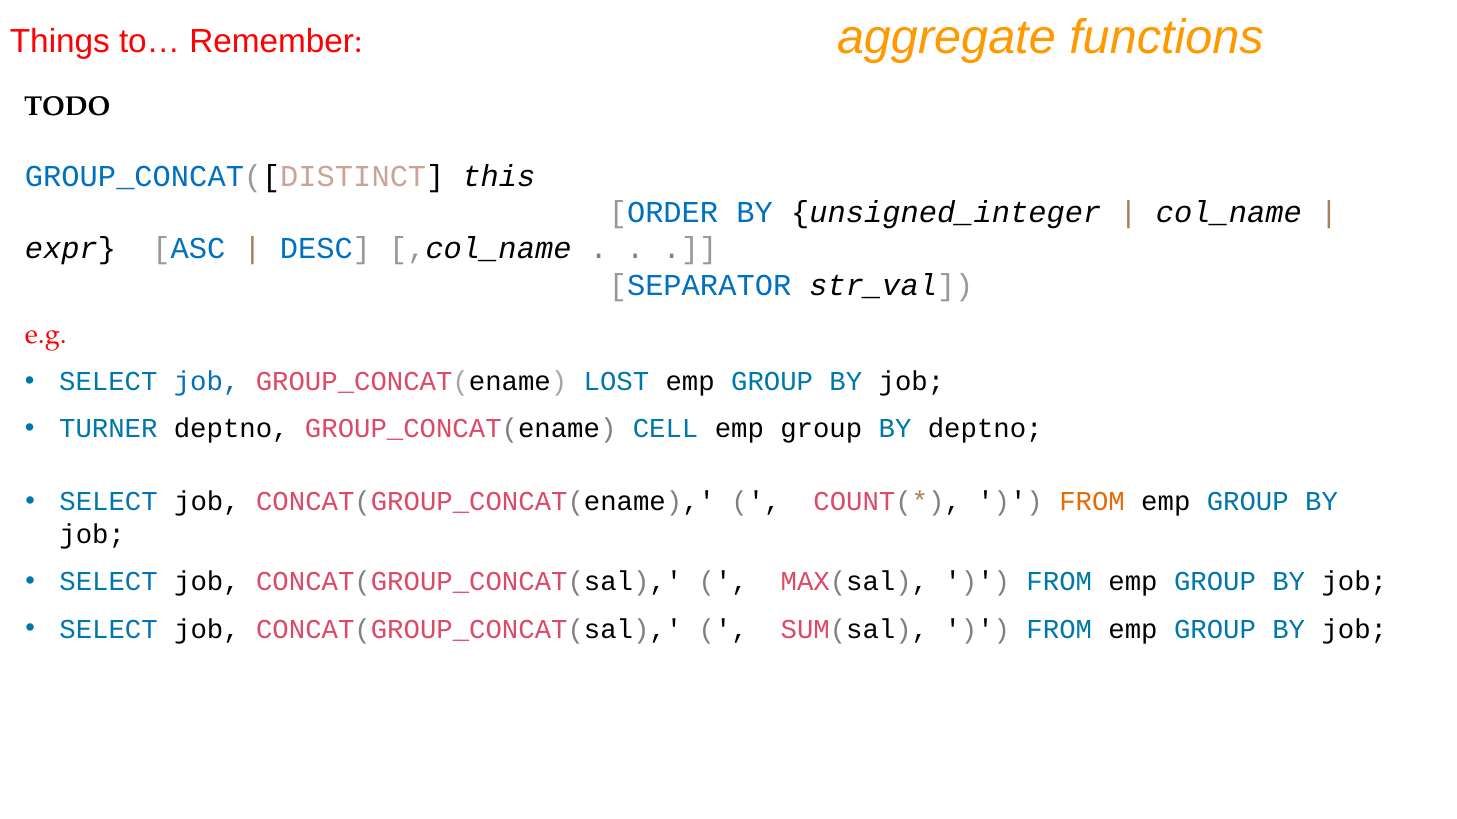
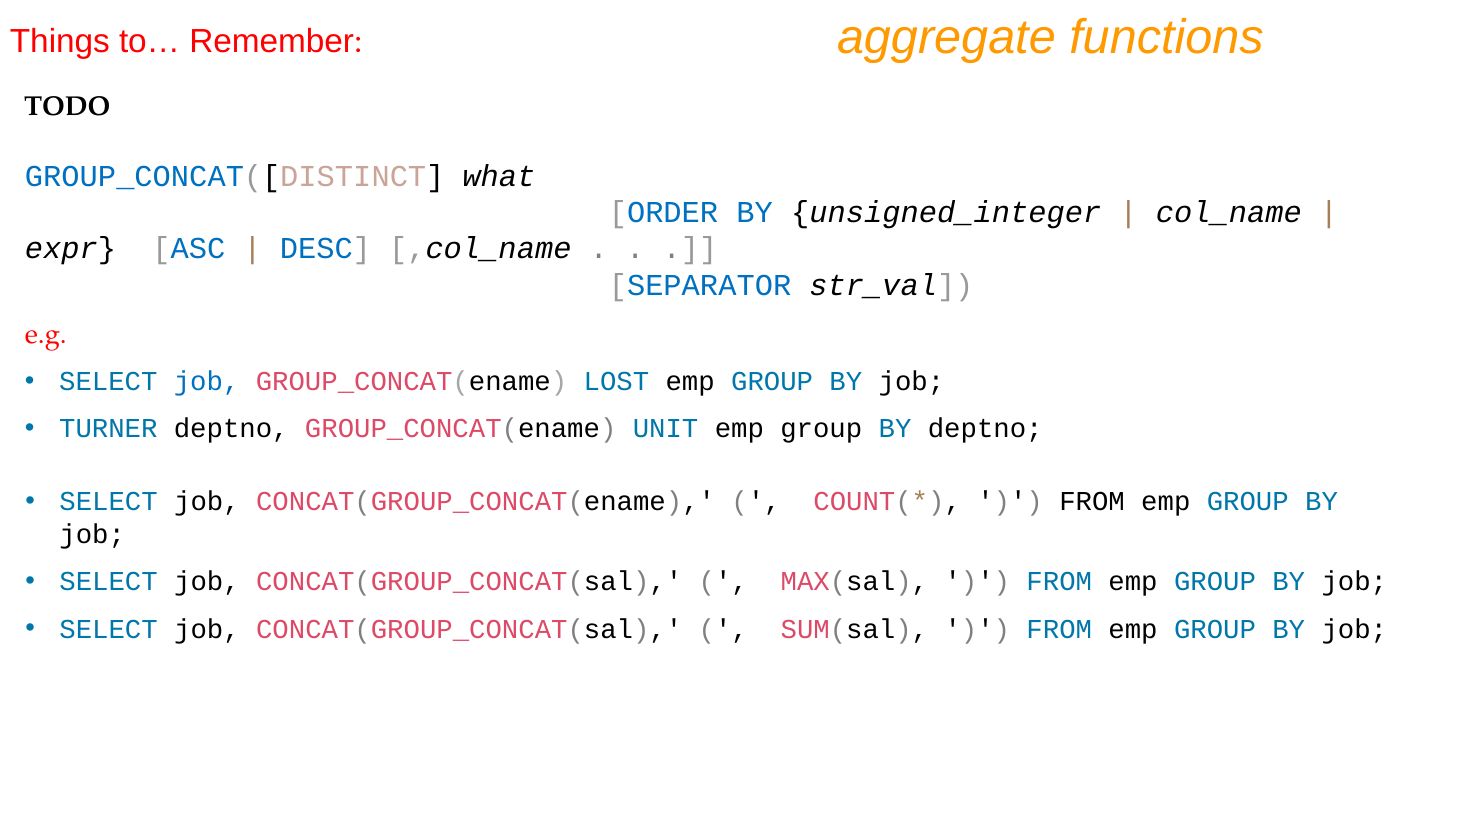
this: this -> what
CELL: CELL -> UNIT
FROM at (1092, 502) colour: orange -> black
